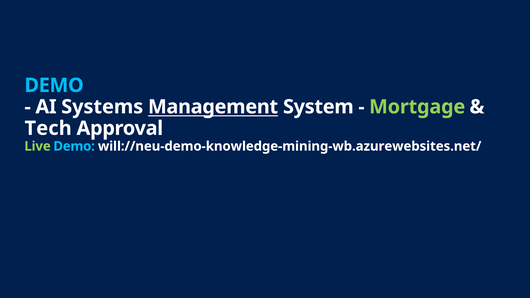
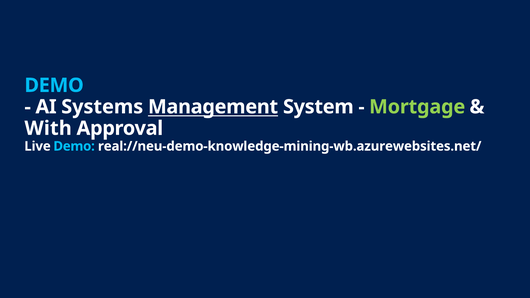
Tech: Tech -> With
Live colour: light green -> white
will://neu-demo-knowledge-mining-wb.azurewebsites.net/: will://neu-demo-knowledge-mining-wb.azurewebsites.net/ -> real://neu-demo-knowledge-mining-wb.azurewebsites.net/
